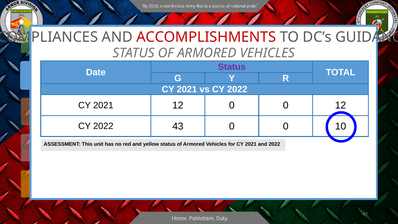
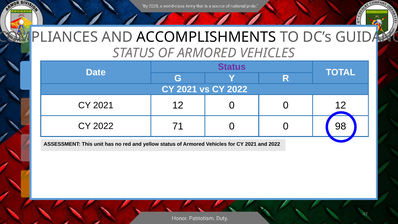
ACCOMPLISHMENTS colour: red -> black
43: 43 -> 71
10: 10 -> 98
